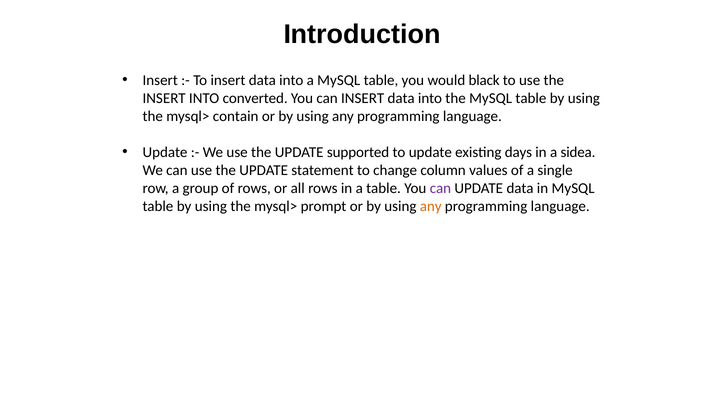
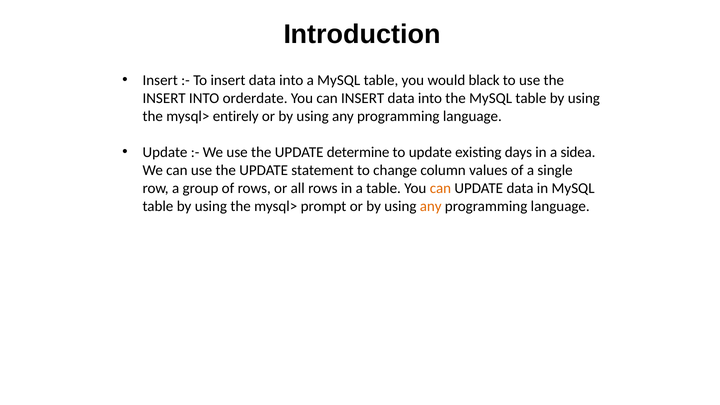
converted: converted -> orderdate
contain: contain -> entirely
supported: supported -> determine
can at (440, 188) colour: purple -> orange
